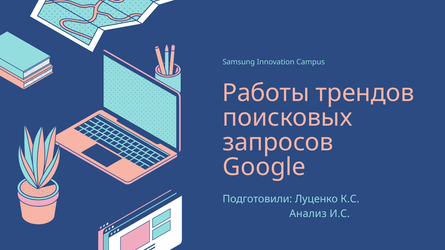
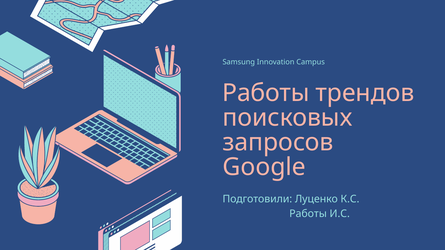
Анализ at (308, 214): Анализ -> Работы
